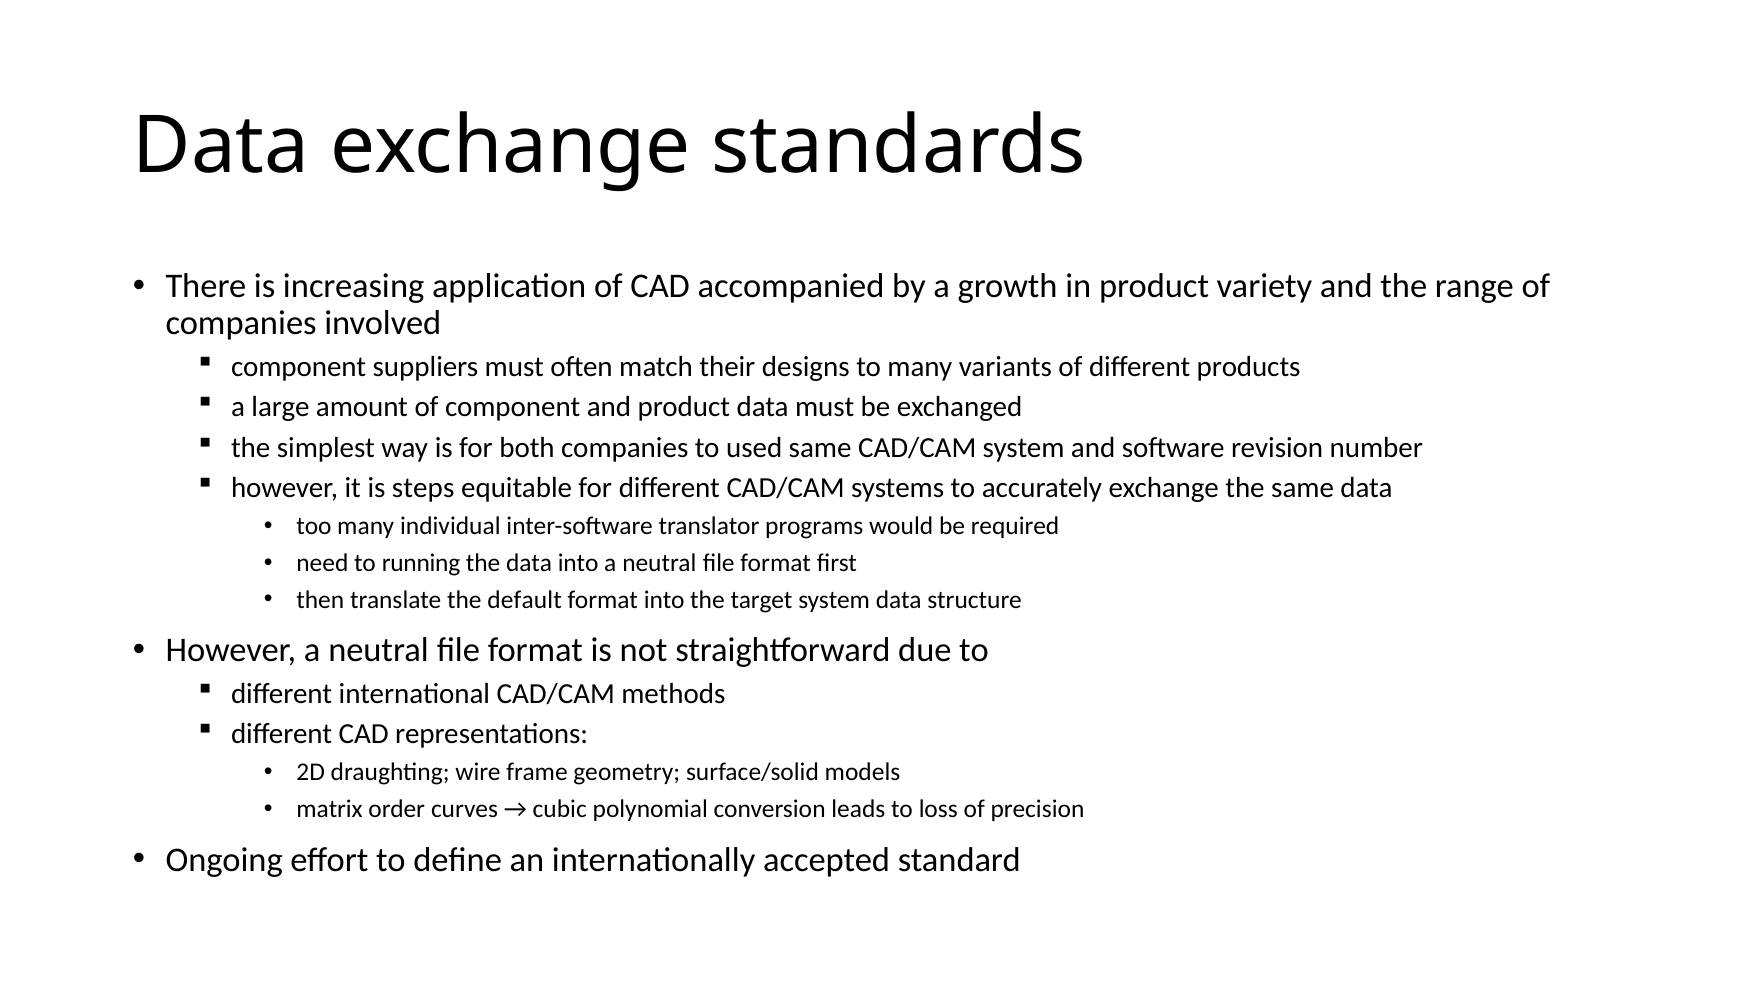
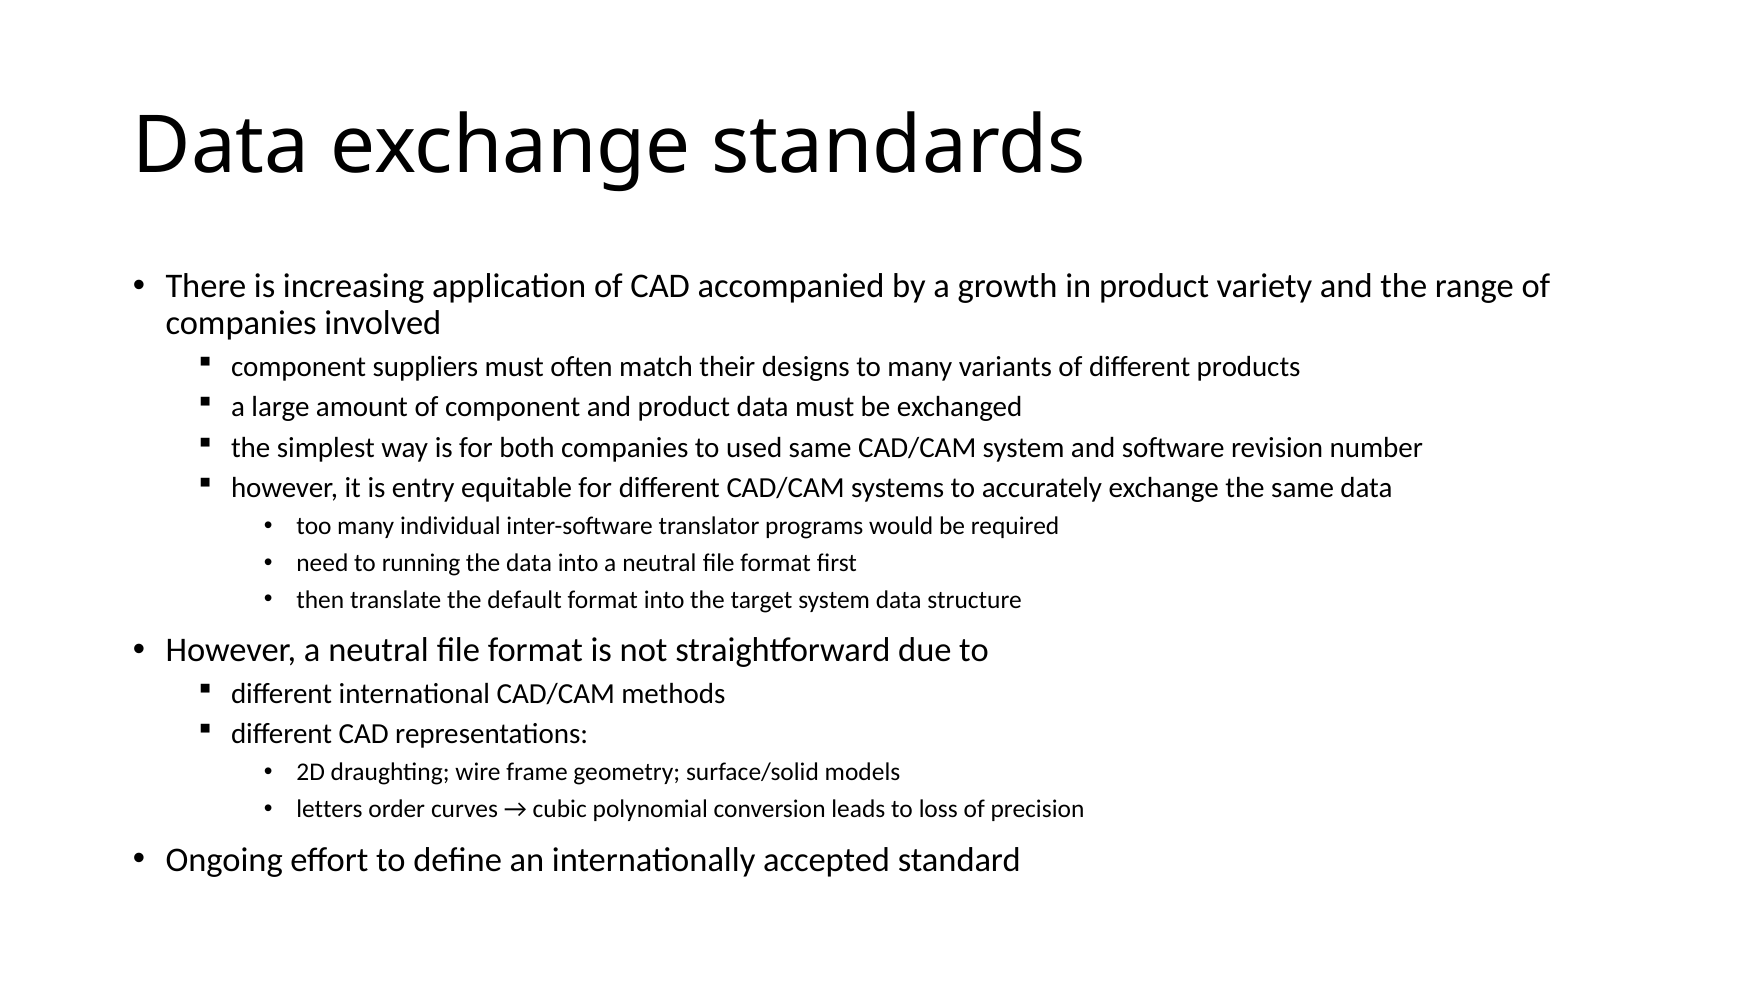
steps: steps -> entry
matrix: matrix -> letters
